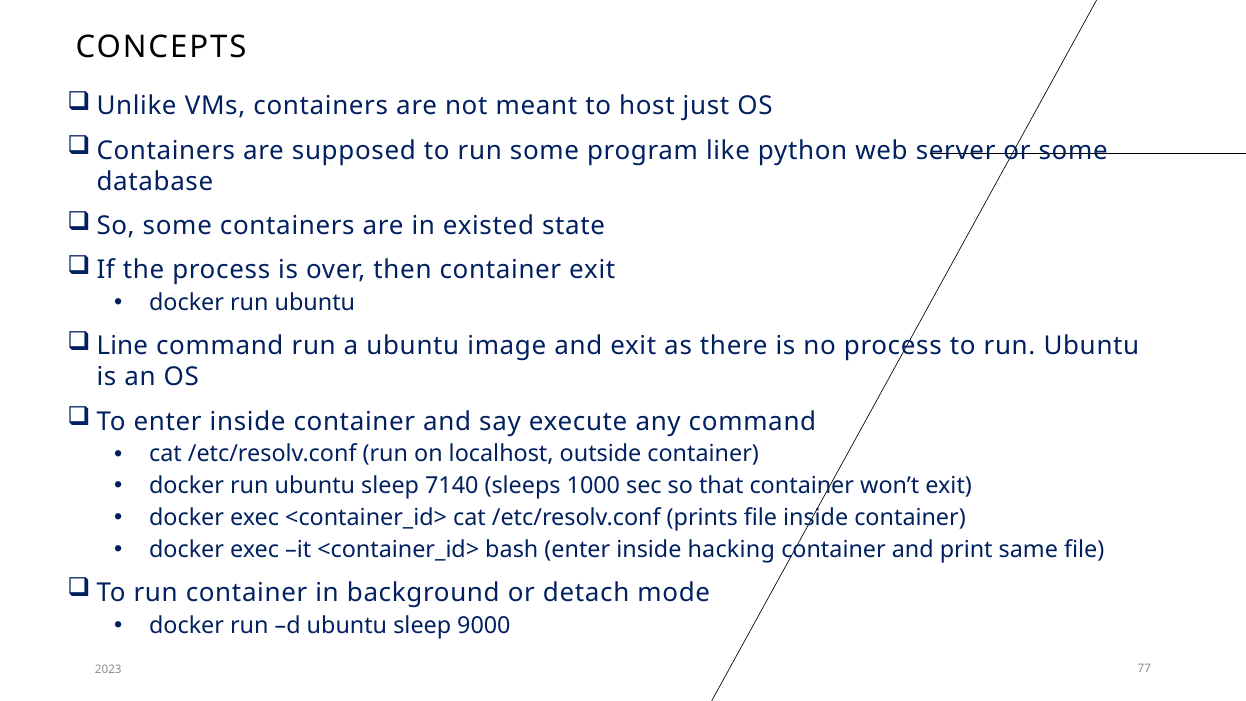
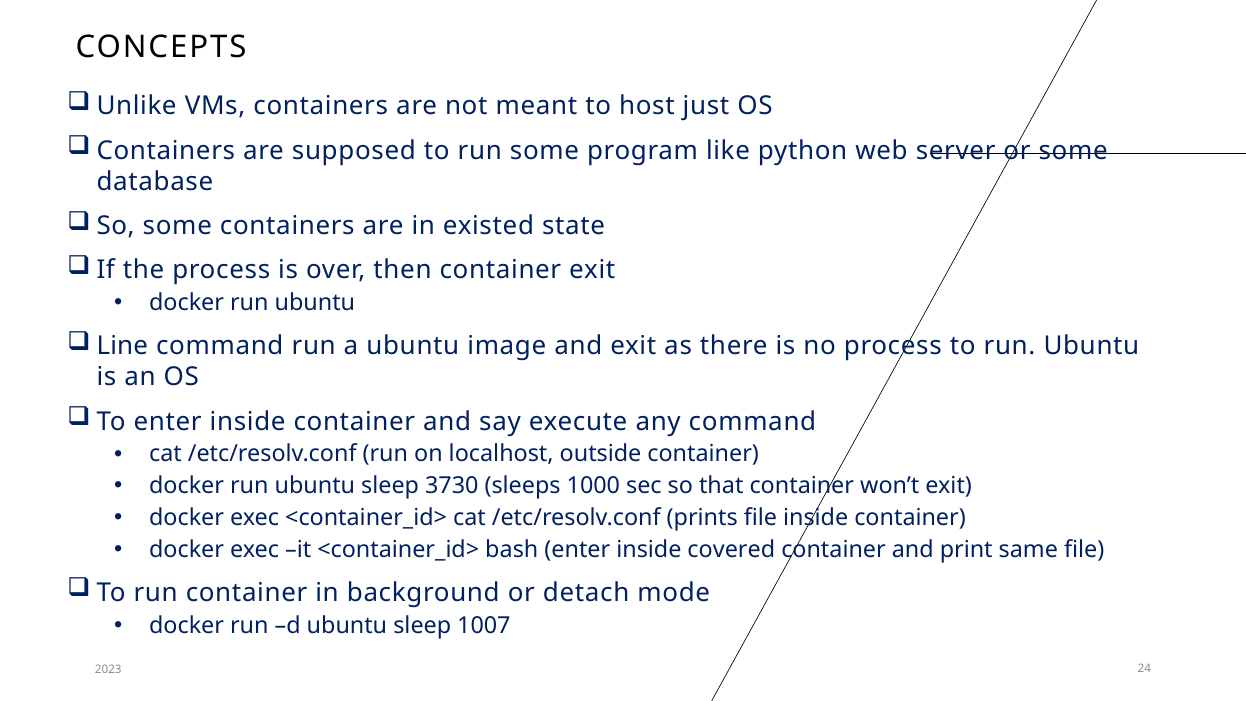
7140: 7140 -> 3730
hacking: hacking -> covered
9000: 9000 -> 1007
77: 77 -> 24
